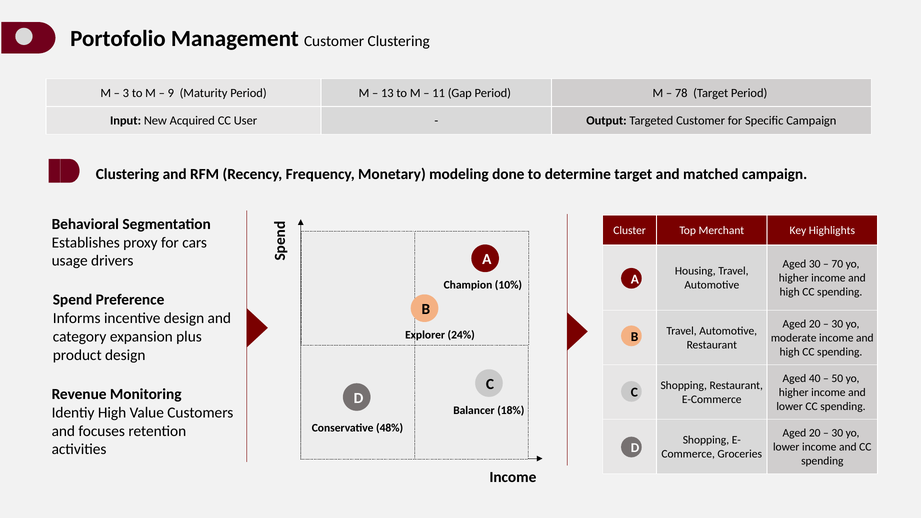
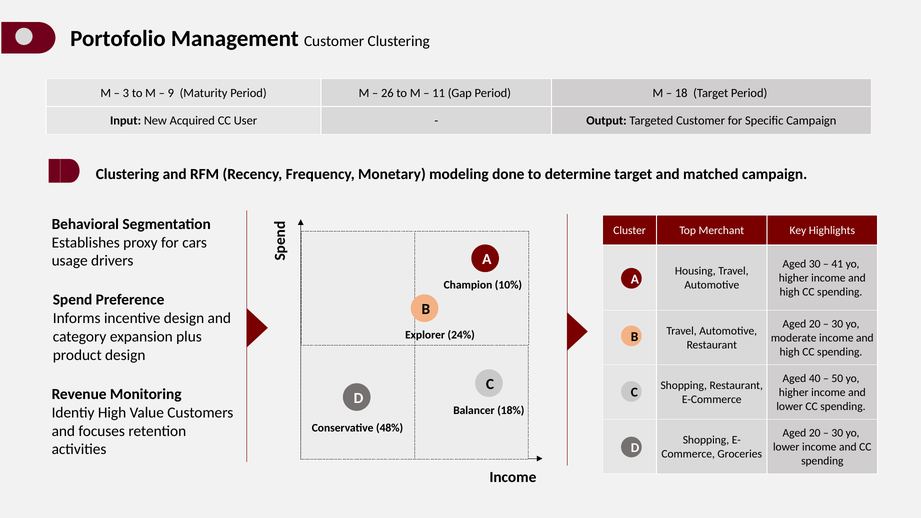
13: 13 -> 26
78: 78 -> 18
70: 70 -> 41
